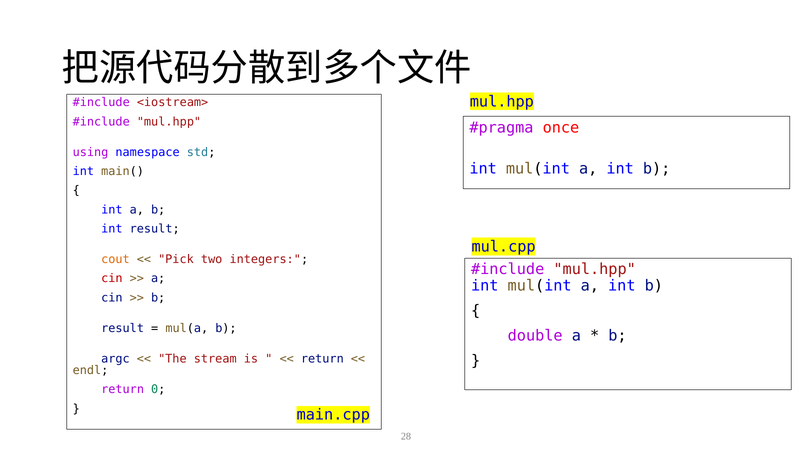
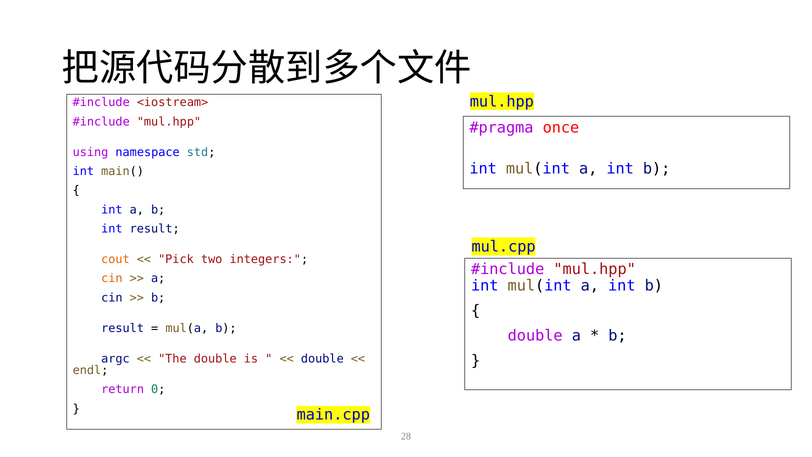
cin at (112, 278) colour: red -> orange
The stream: stream -> double
return at (322, 359): return -> double
